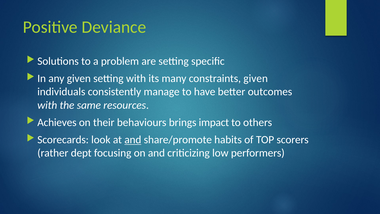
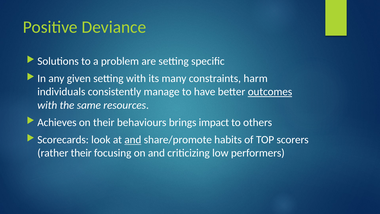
constraints given: given -> harm
outcomes underline: none -> present
rather dept: dept -> their
